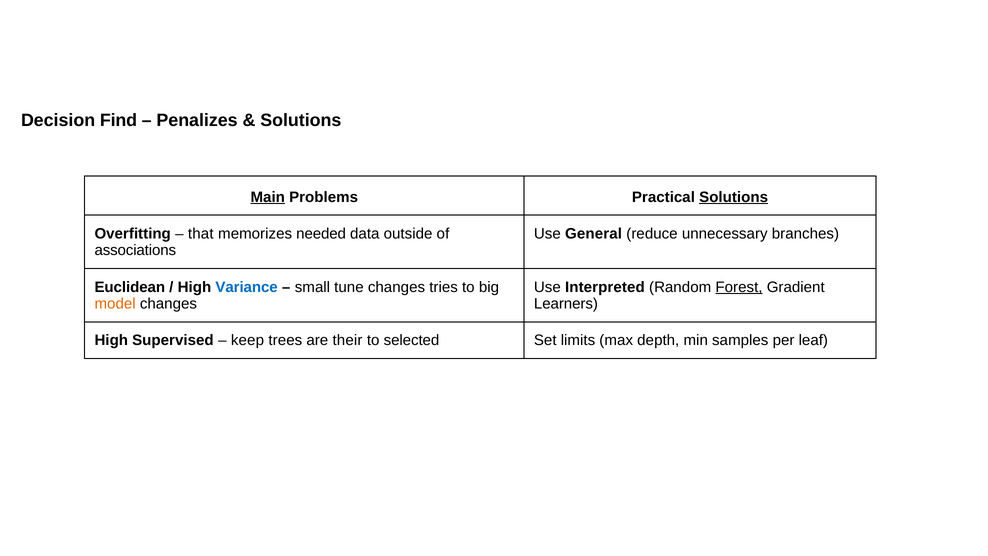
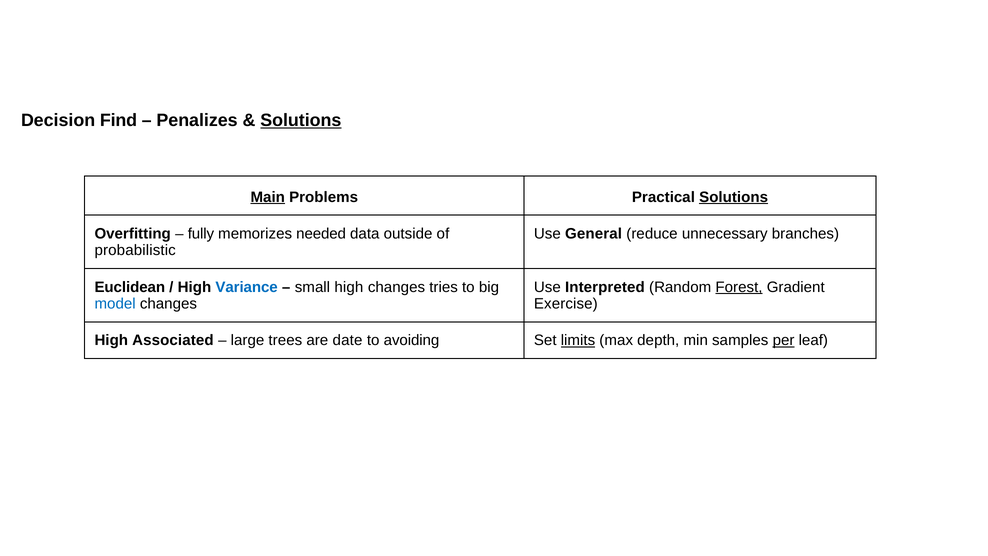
Solutions at (301, 120) underline: none -> present
that: that -> fully
associations: associations -> probabilistic
small tune: tune -> high
model colour: orange -> blue
Learners: Learners -> Exercise
Supervised: Supervised -> Associated
keep: keep -> large
their: their -> date
selected: selected -> avoiding
limits underline: none -> present
per underline: none -> present
